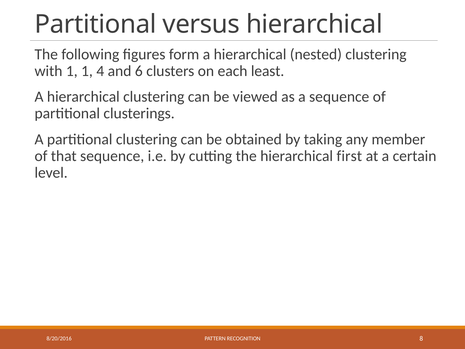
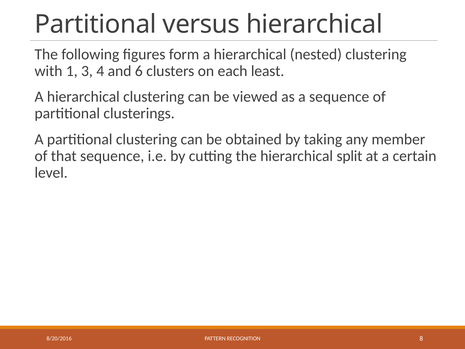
1 1: 1 -> 3
first: first -> split
